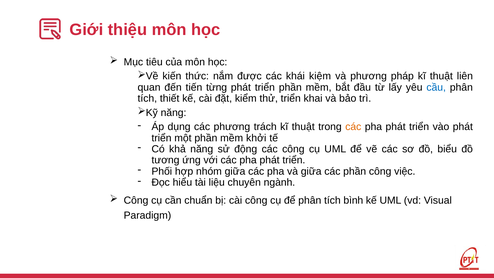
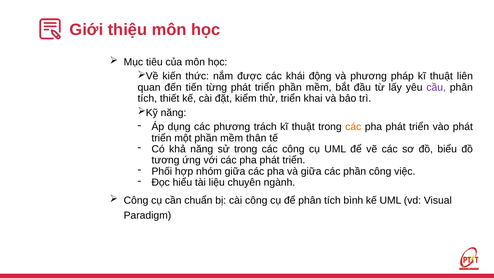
kiệm: kiệm -> động
cầu colour: blue -> purple
khởi: khởi -> thân
sử động: động -> trong
